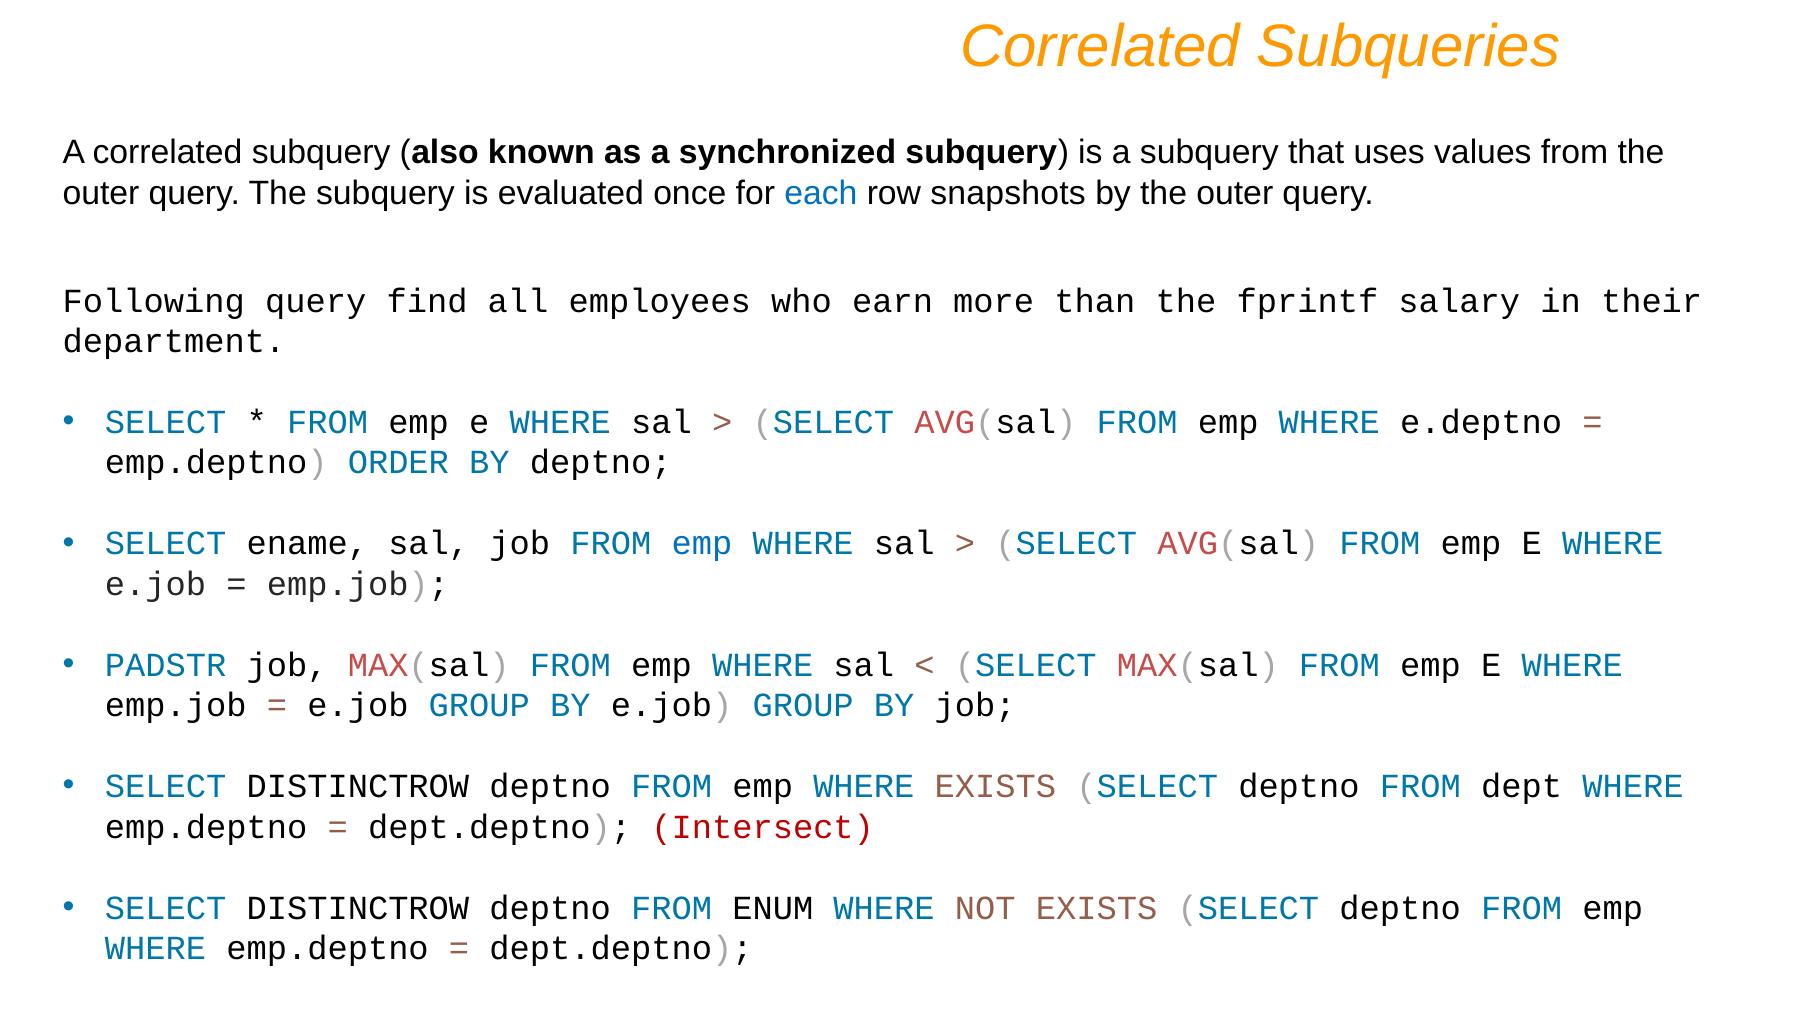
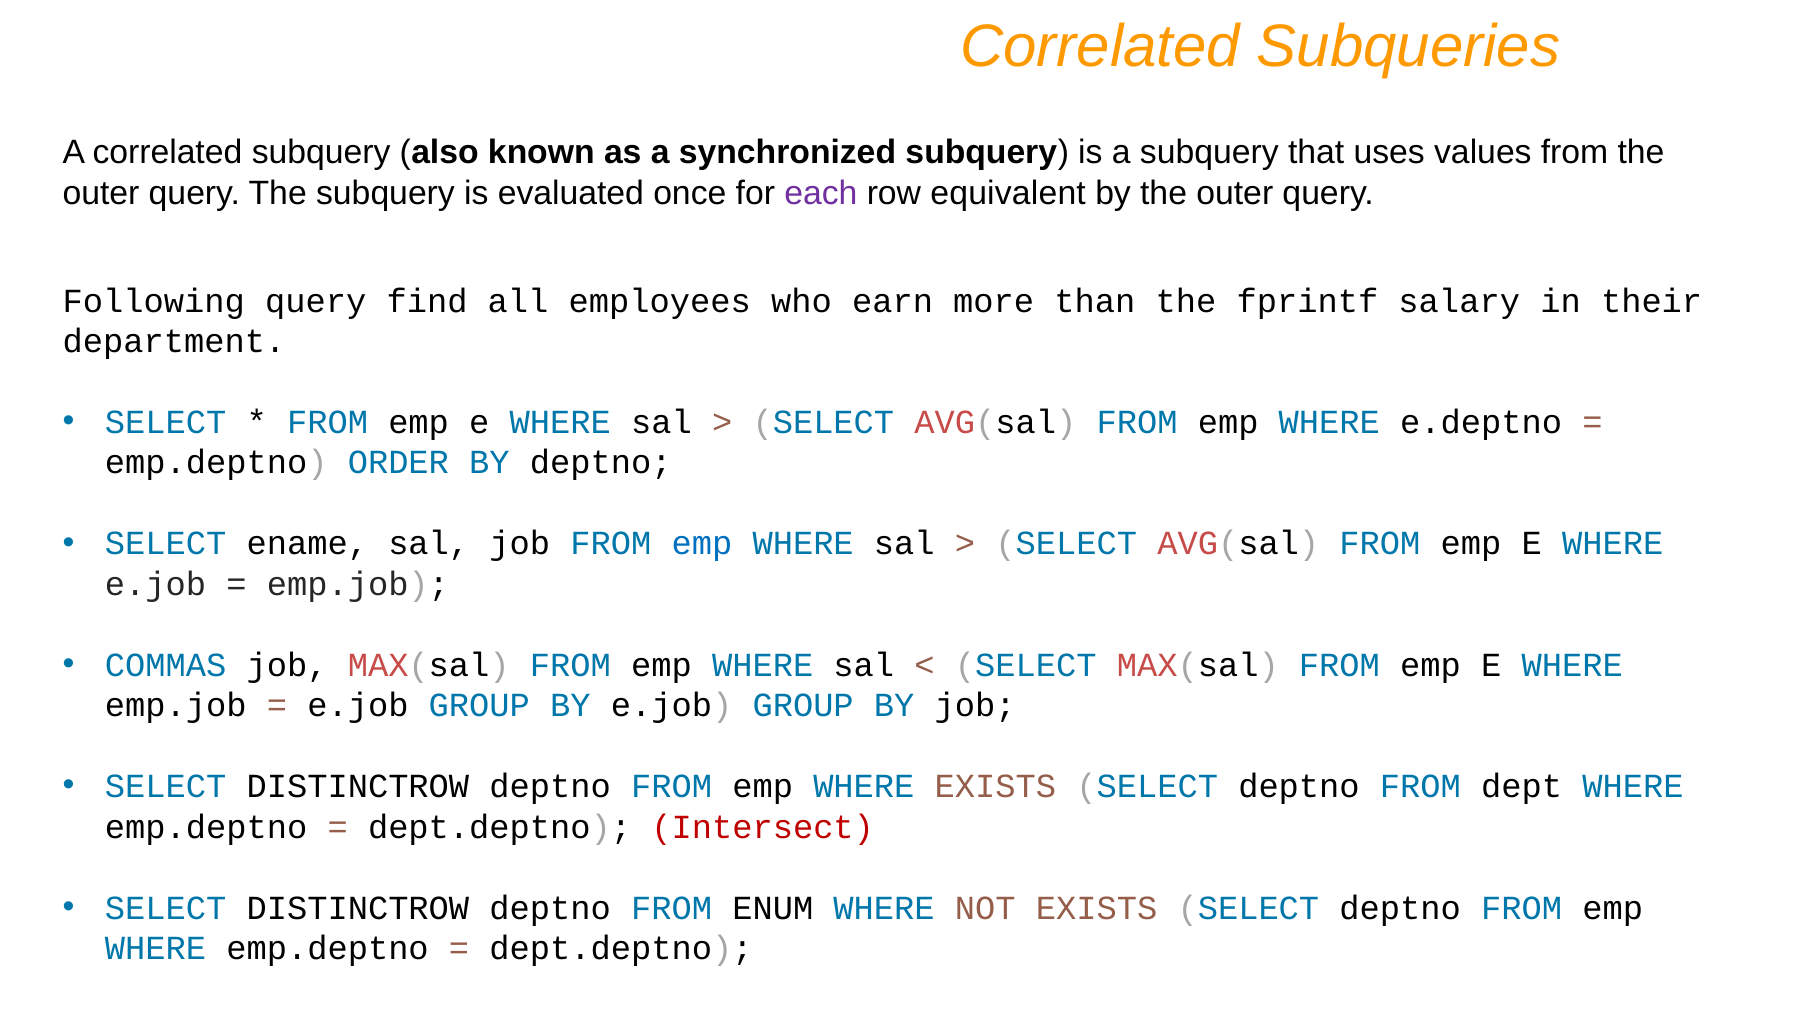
each colour: blue -> purple
snapshots: snapshots -> equivalent
PADSTR: PADSTR -> COMMAS
